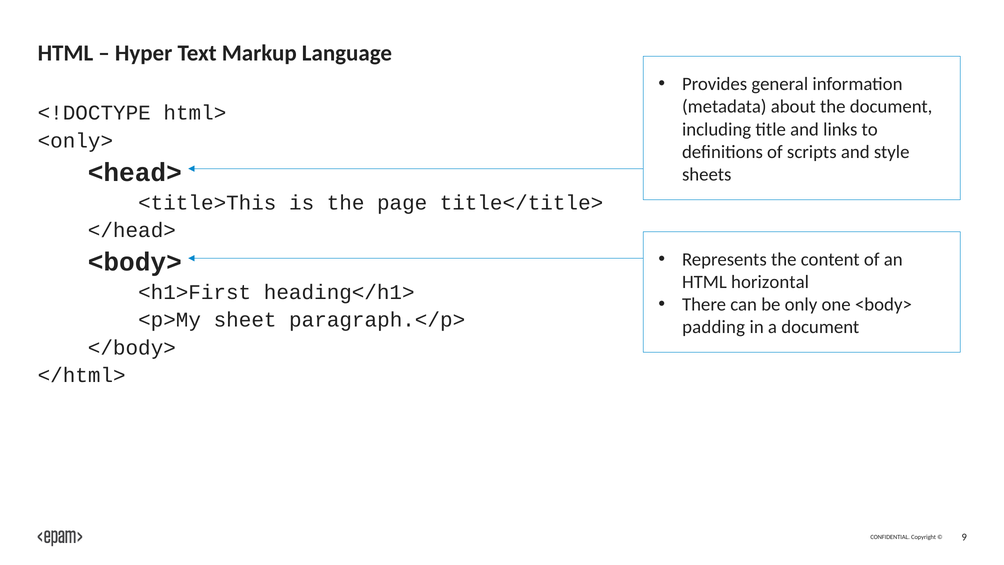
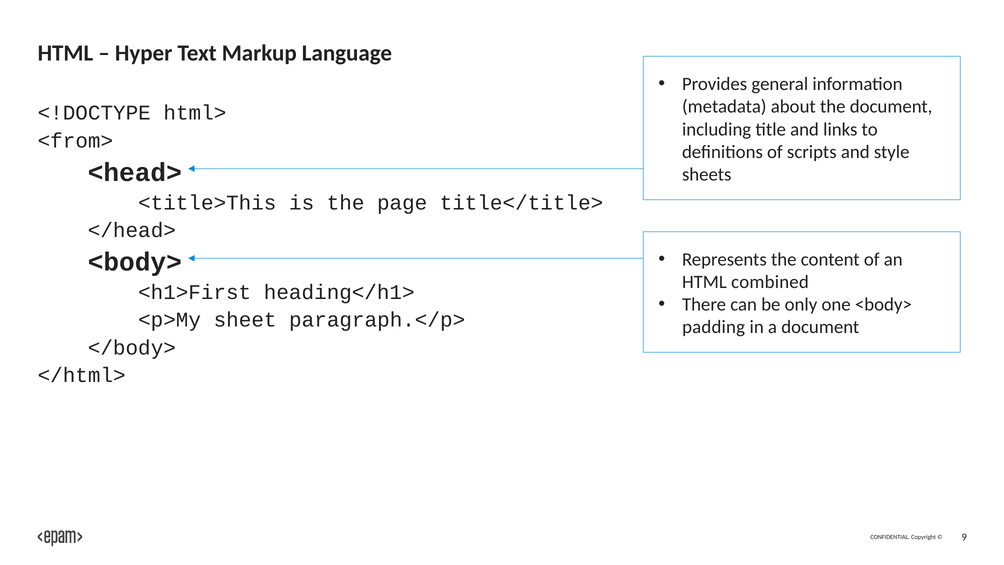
<only>: <only> -> <from>
horizontal: horizontal -> combined
